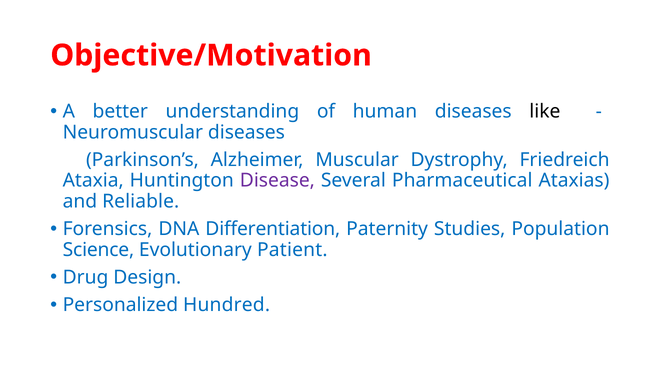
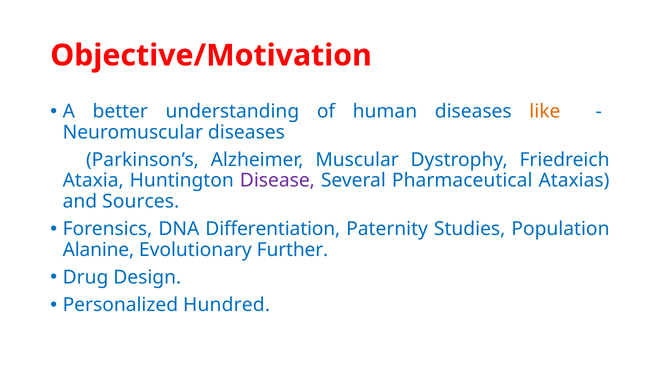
like colour: black -> orange
Reliable: Reliable -> Sources
Science: Science -> Alanine
Patient: Patient -> Further
